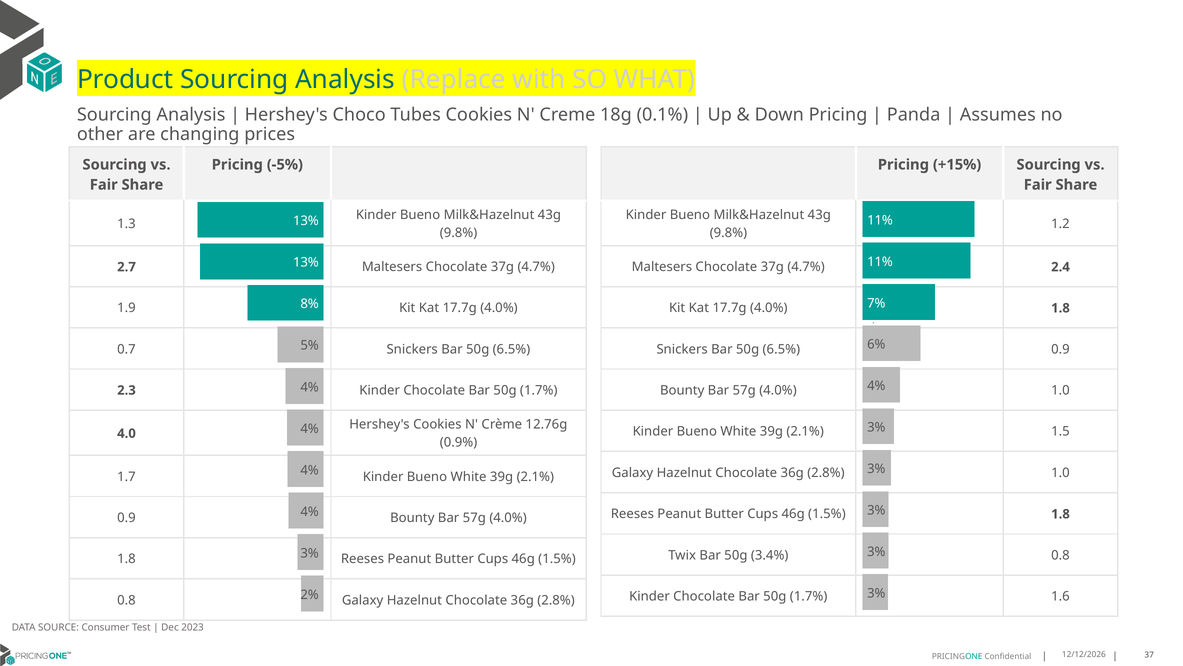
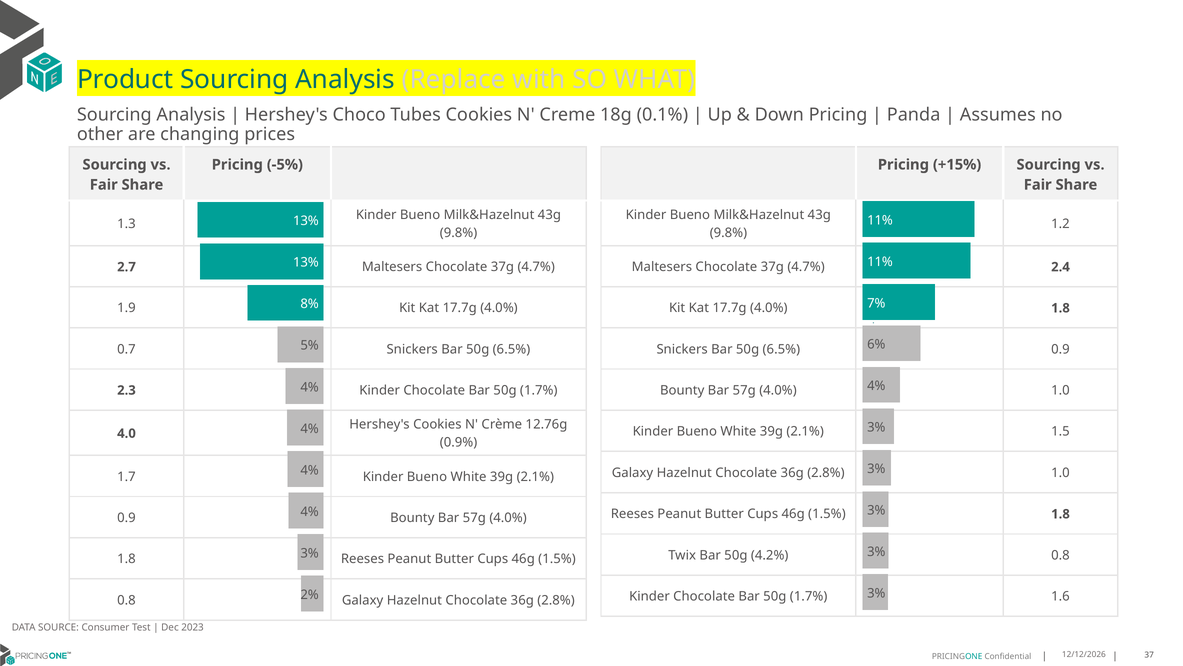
3.4%: 3.4% -> 4.2%
